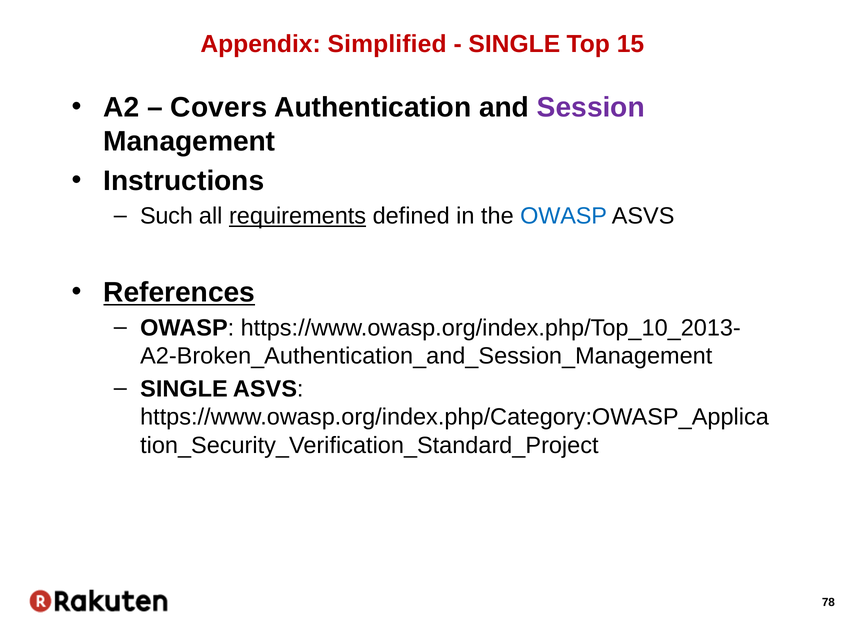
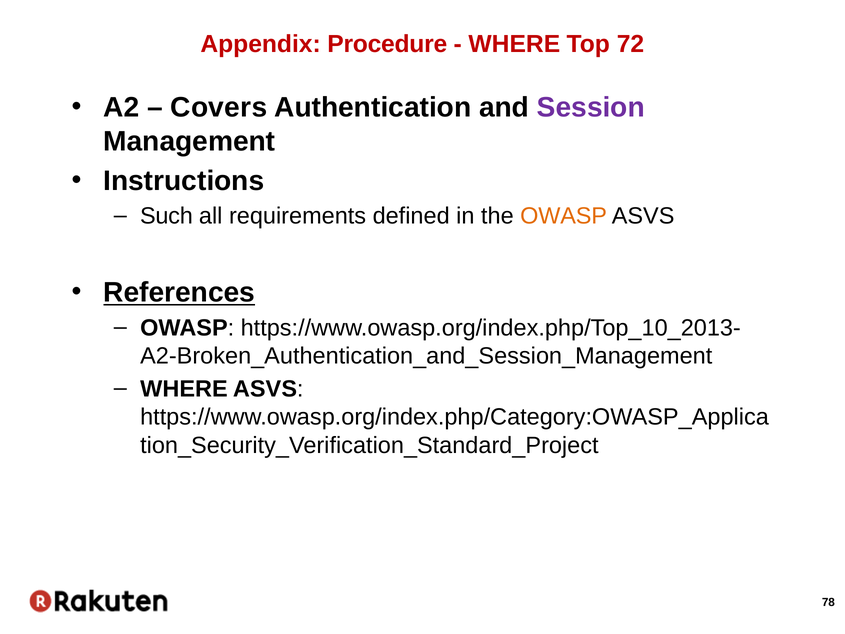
Simplified: Simplified -> Procedure
SINGLE at (514, 44): SINGLE -> WHERE
15: 15 -> 72
requirements underline: present -> none
OWASP at (564, 216) colour: blue -> orange
SINGLE at (184, 389): SINGLE -> WHERE
